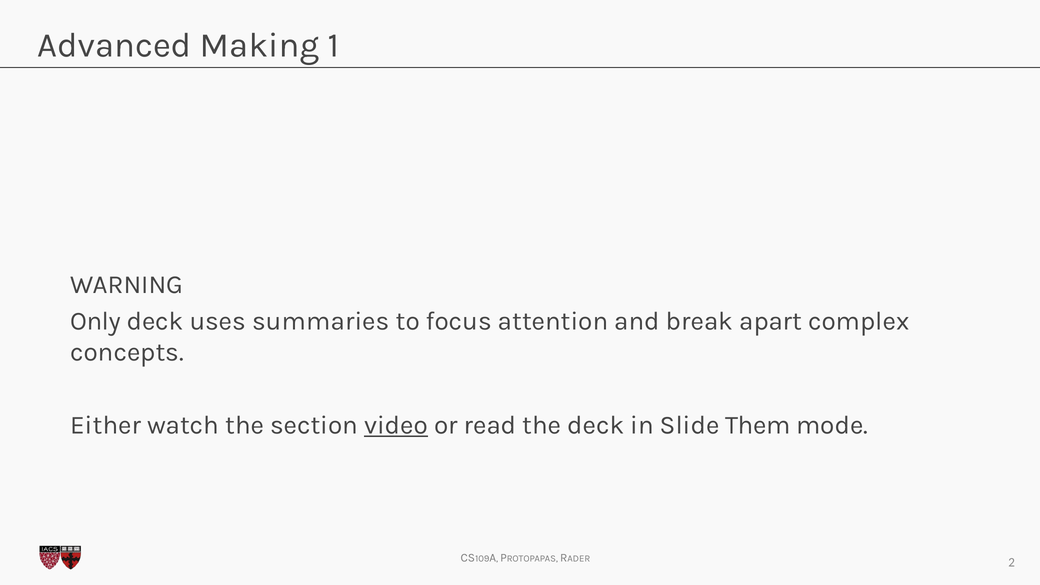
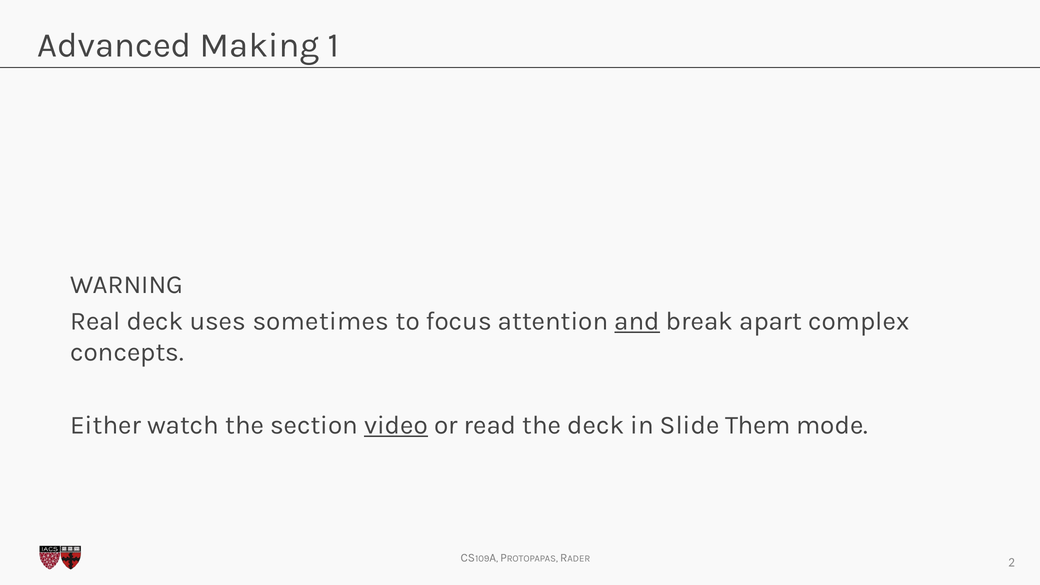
Only: Only -> Real
summaries: summaries -> sometimes
and underline: none -> present
